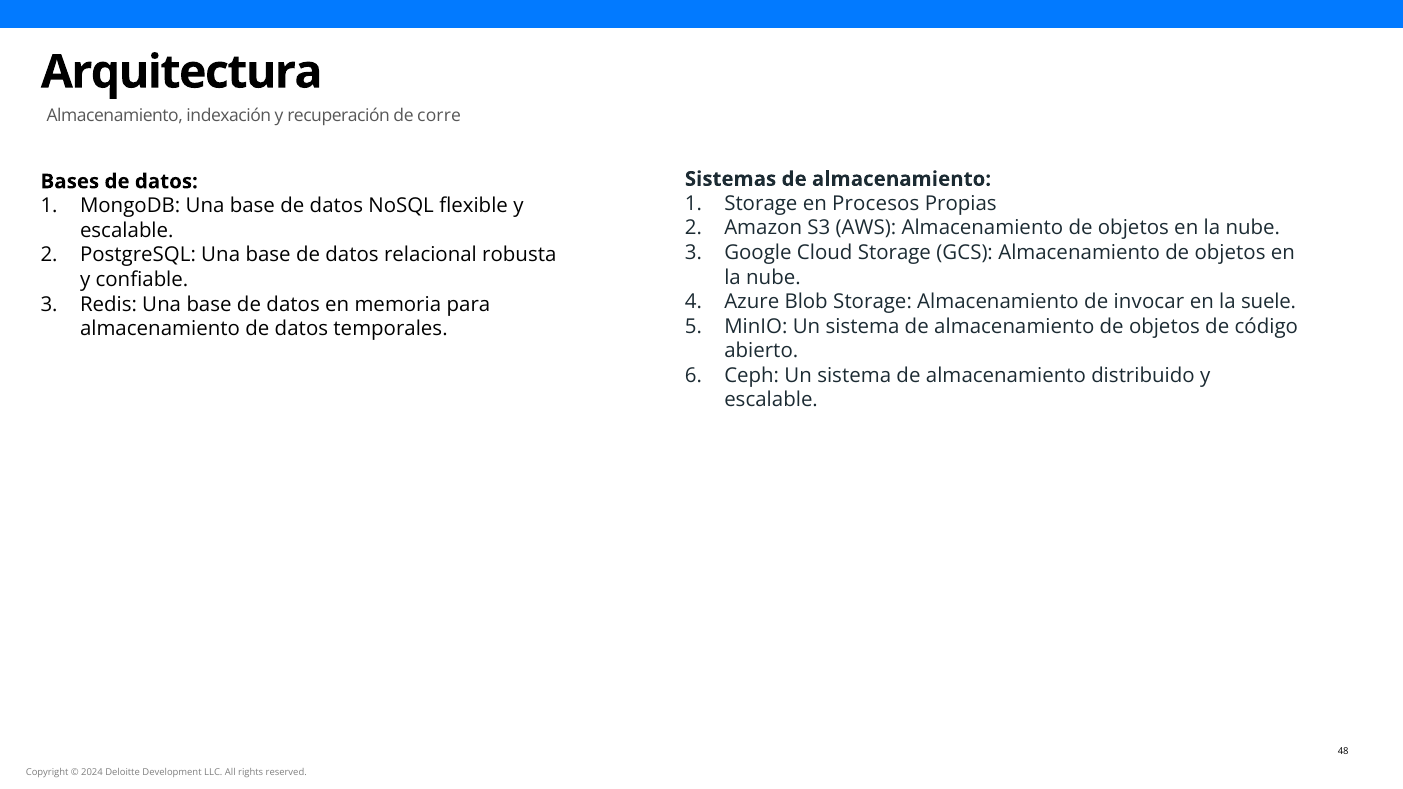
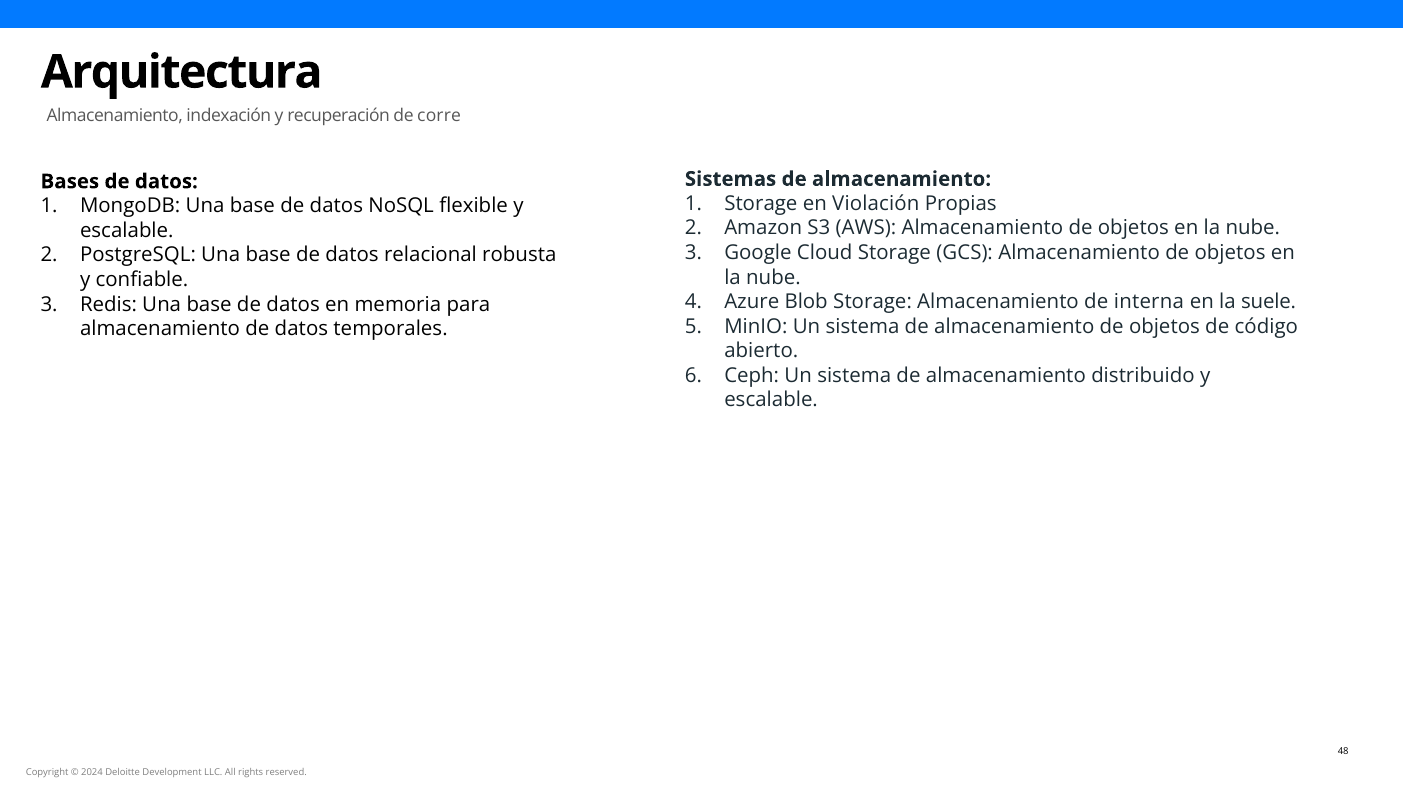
Procesos: Procesos -> Violación
invocar: invocar -> interna
